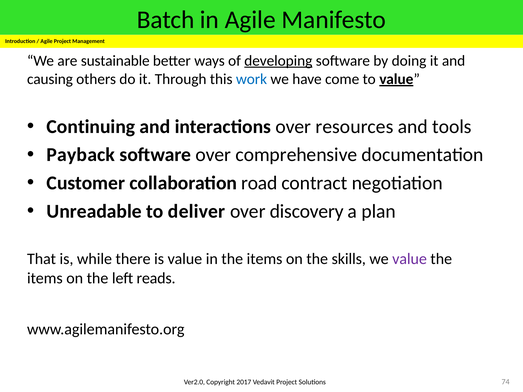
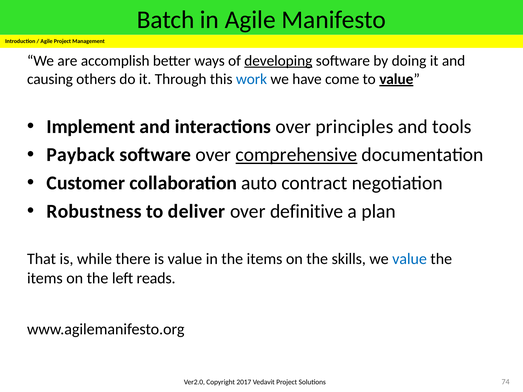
sustainable: sustainable -> accomplish
Continuing: Continuing -> Implement
resources: resources -> principles
comprehensive underline: none -> present
road: road -> auto
Unreadable: Unreadable -> Robustness
discovery: discovery -> definitive
value at (410, 259) colour: purple -> blue
